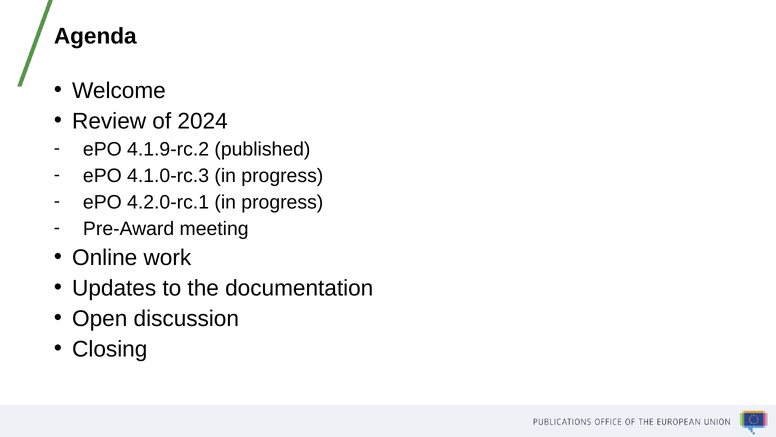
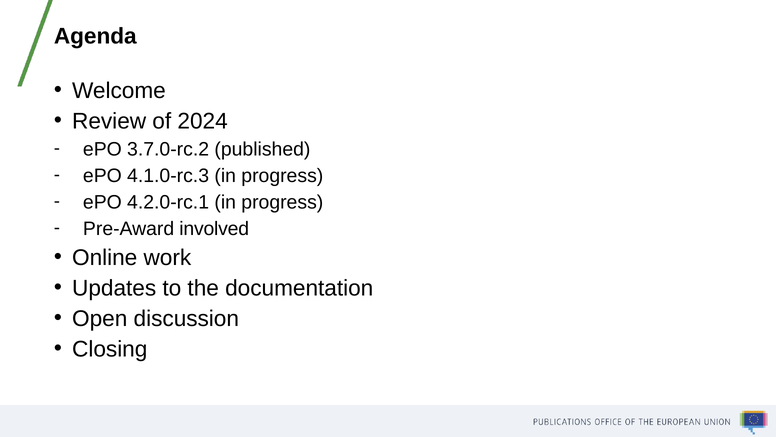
4.1.9-rc.2: 4.1.9-rc.2 -> 3.7.0-rc.2
meeting: meeting -> involved
